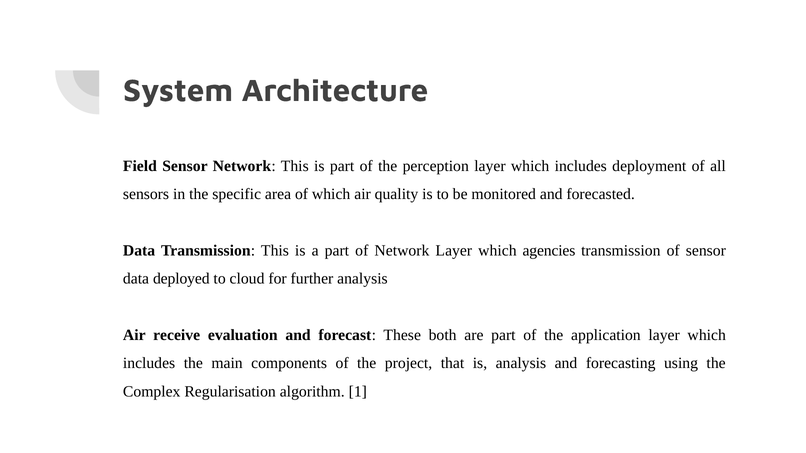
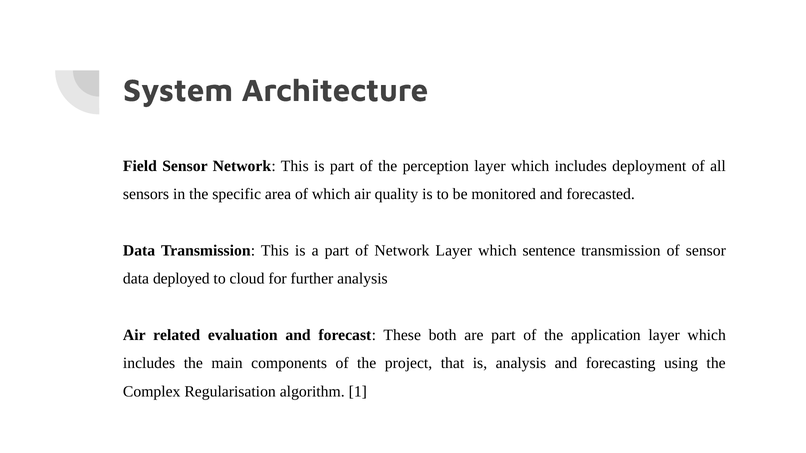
agencies: agencies -> sentence
receive: receive -> related
